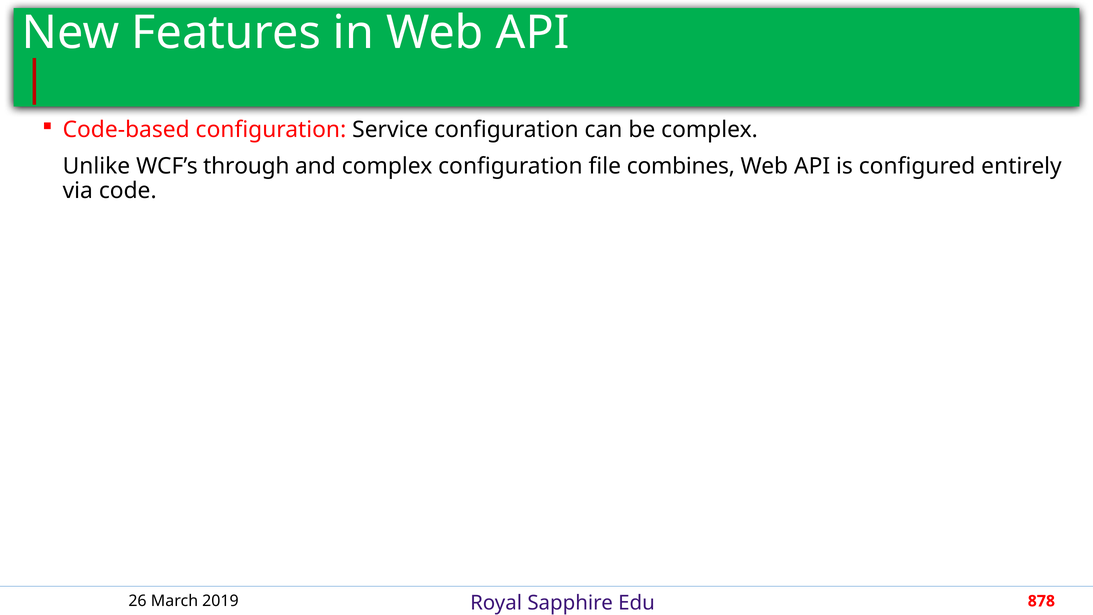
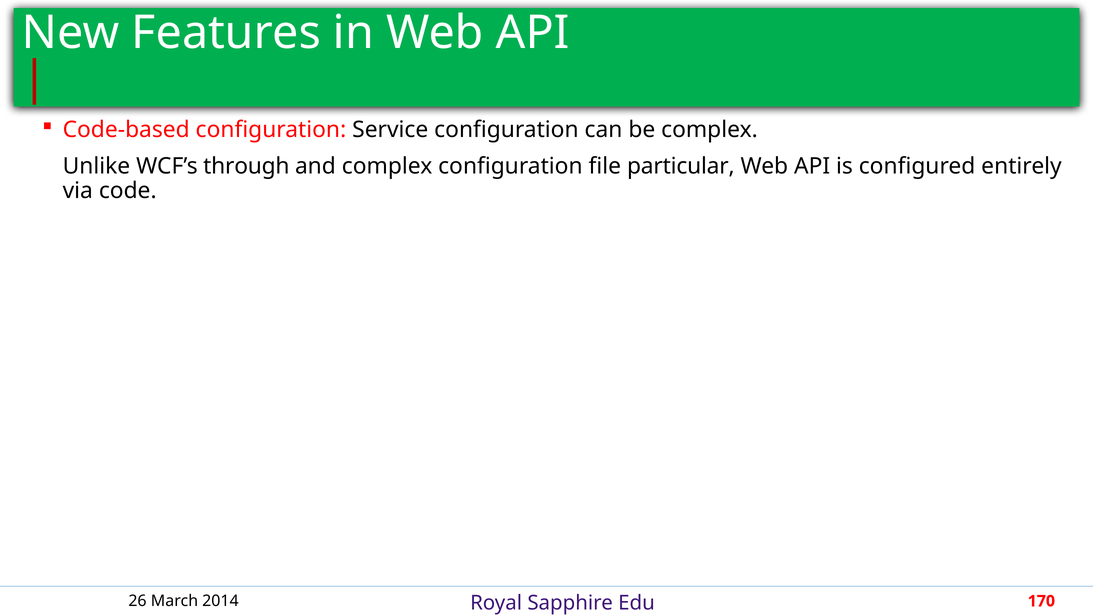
combines: combines -> particular
2019: 2019 -> 2014
878: 878 -> 170
